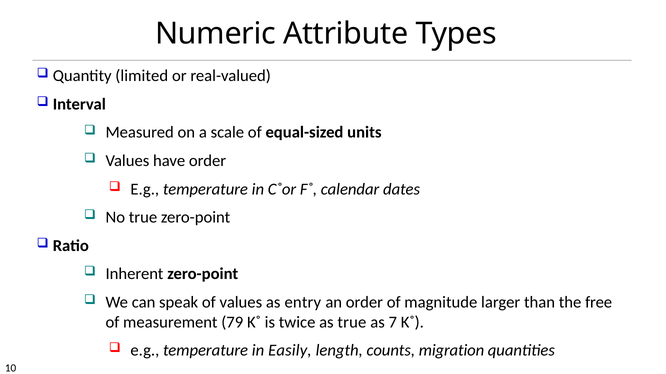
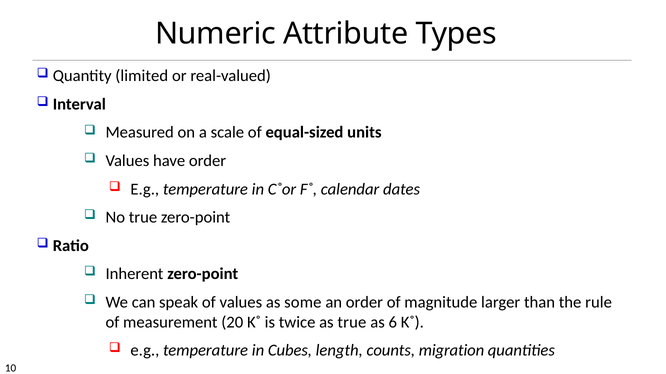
entry: entry -> some
free: free -> rule
79: 79 -> 20
7: 7 -> 6
Easily: Easily -> Cubes
